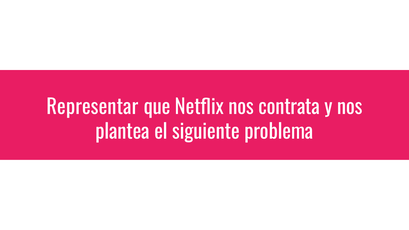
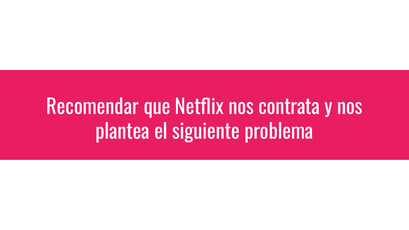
Representar: Representar -> Recomendar
